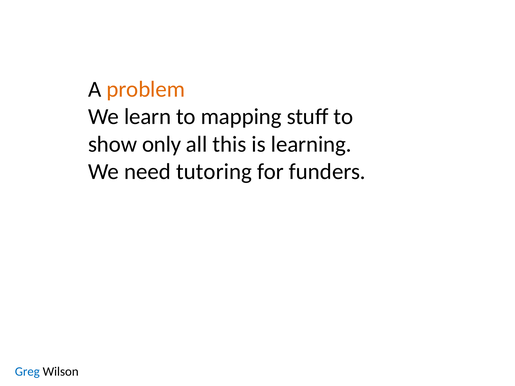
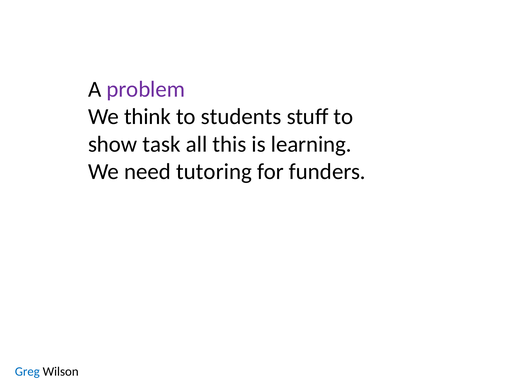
problem colour: orange -> purple
learn: learn -> think
mapping: mapping -> students
only: only -> task
